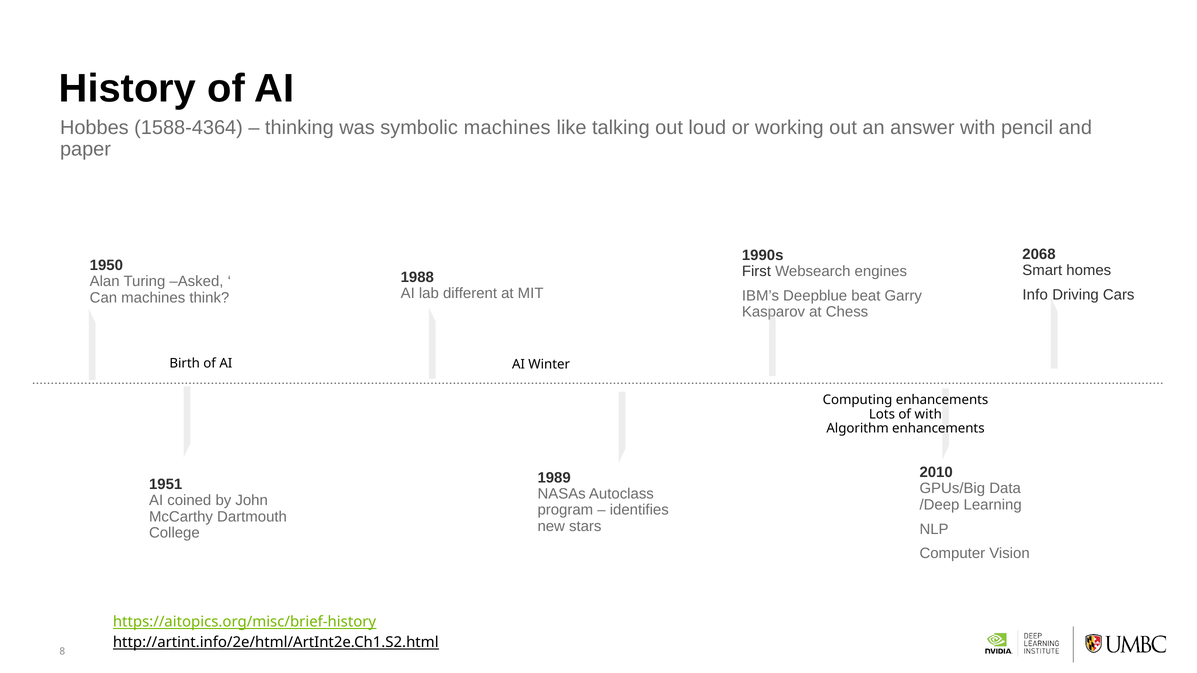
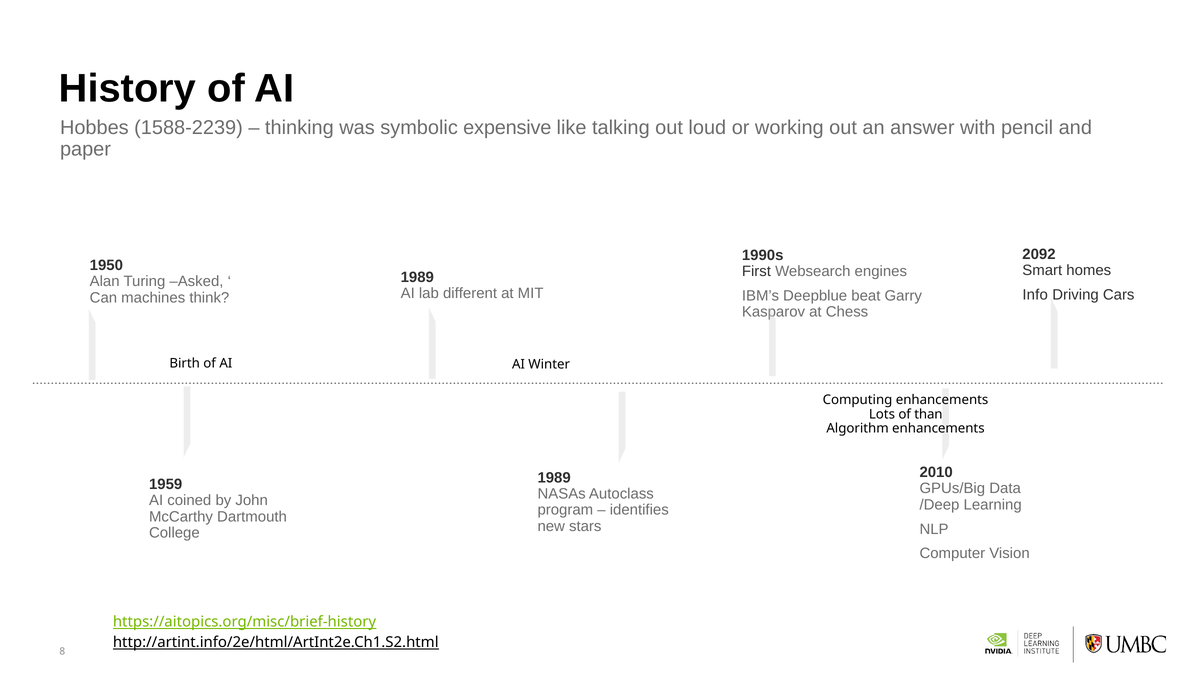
1588-4364: 1588-4364 -> 1588-2239
symbolic machines: machines -> expensive
2068: 2068 -> 2092
1988 at (417, 277): 1988 -> 1989
of with: with -> than
1951: 1951 -> 1959
